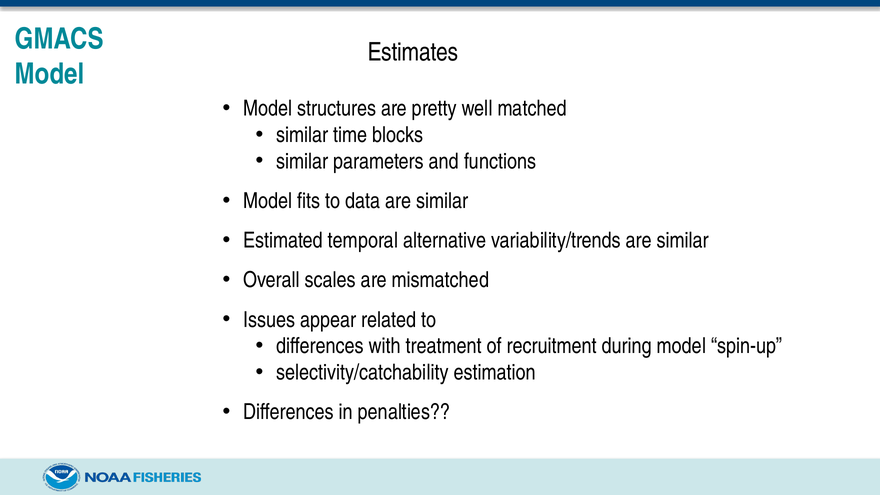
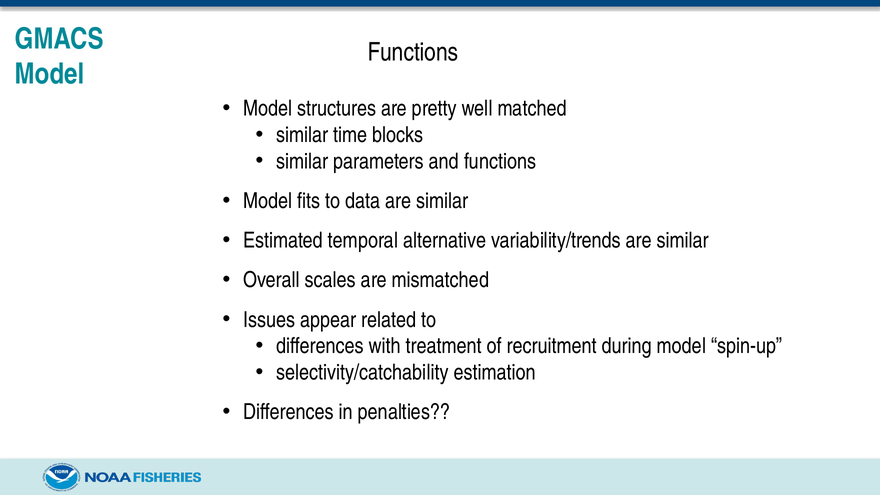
Estimates at (413, 52): Estimates -> Functions
